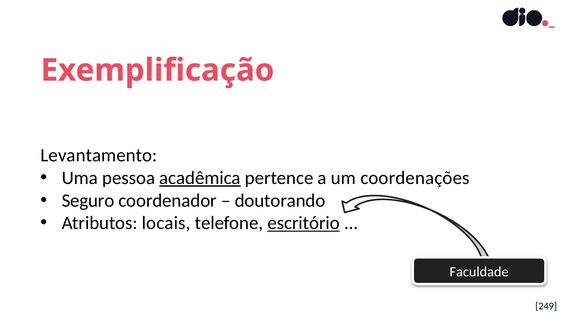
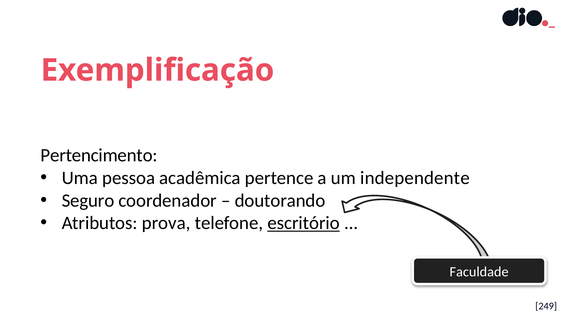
Levantamento: Levantamento -> Pertencimento
acadêmica underline: present -> none
coordenações: coordenações -> independente
locais: locais -> prova
